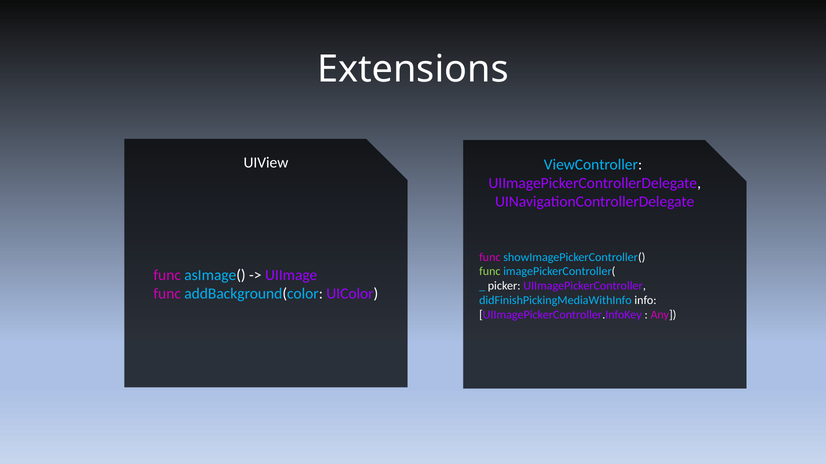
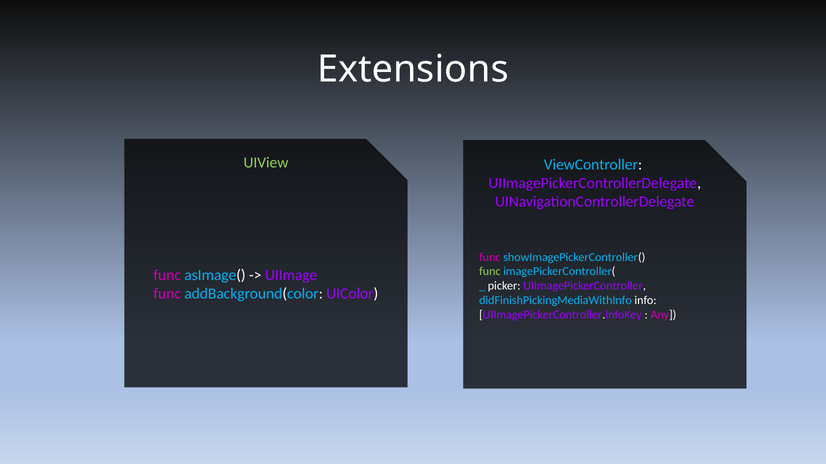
UIView colour: white -> light green
